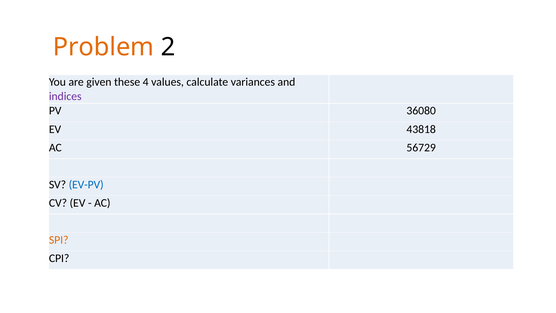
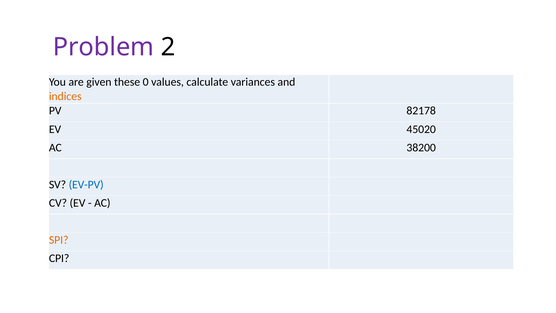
Problem colour: orange -> purple
4: 4 -> 0
indices colour: purple -> orange
36080: 36080 -> 82178
43818: 43818 -> 45020
56729: 56729 -> 38200
